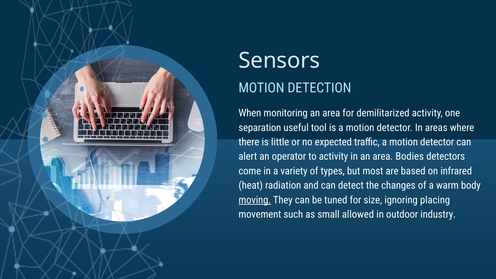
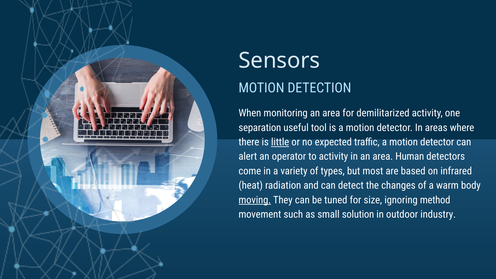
little underline: none -> present
Bodies: Bodies -> Human
placing: placing -> method
allowed: allowed -> solution
